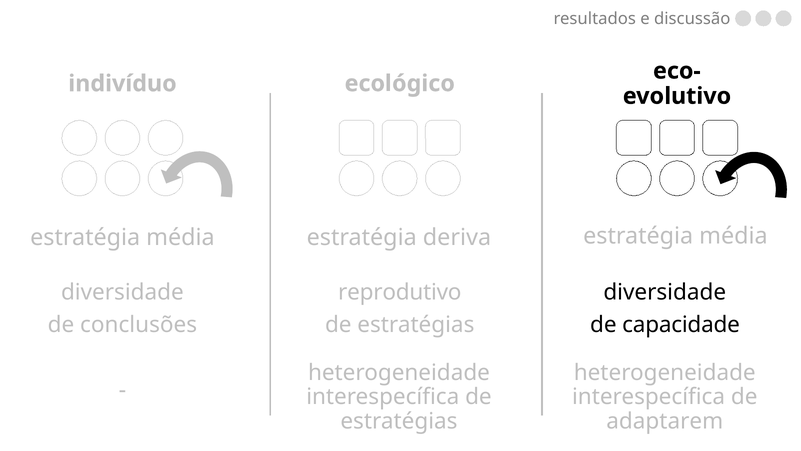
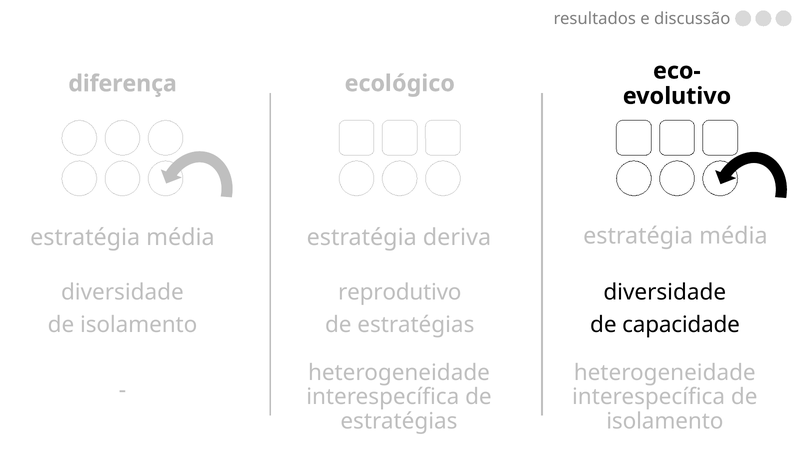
indivíduo: indivíduo -> diferença
conclusões at (139, 324): conclusões -> isolamento
adaptarem at (665, 421): adaptarem -> isolamento
